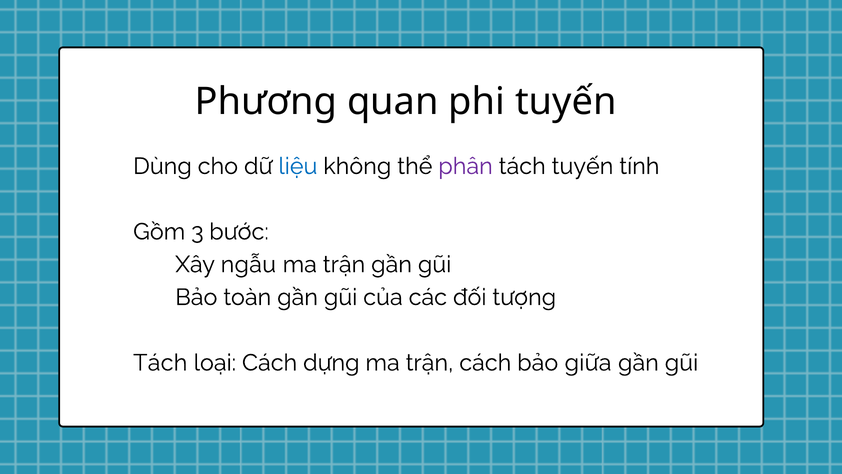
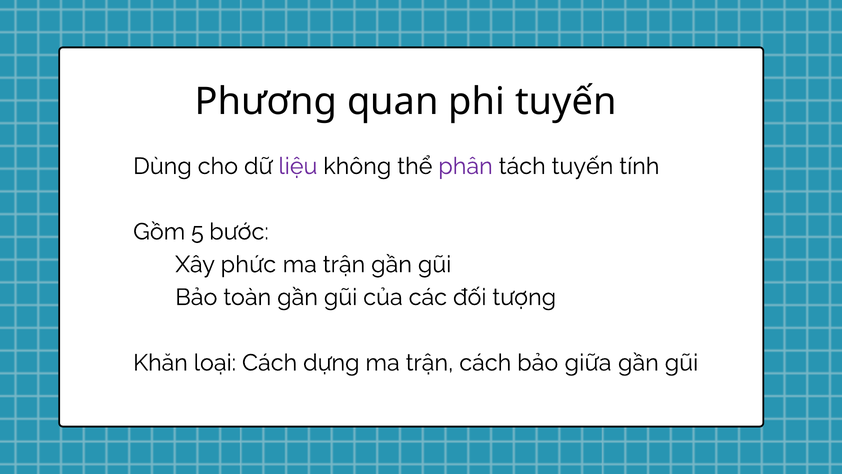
liệu colour: blue -> purple
3: 3 -> 5
ngẫu: ngẫu -> phức
Tách at (160, 363): Tách -> Khăn
